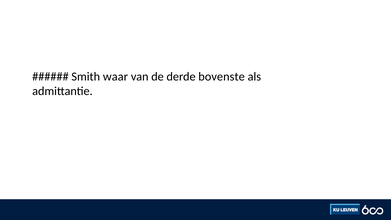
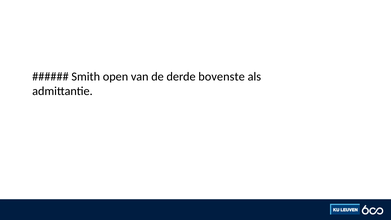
waar: waar -> open
